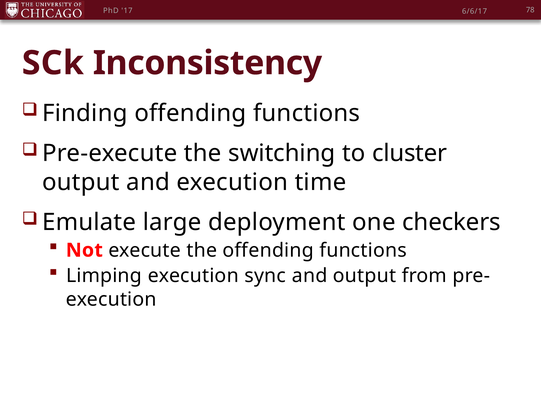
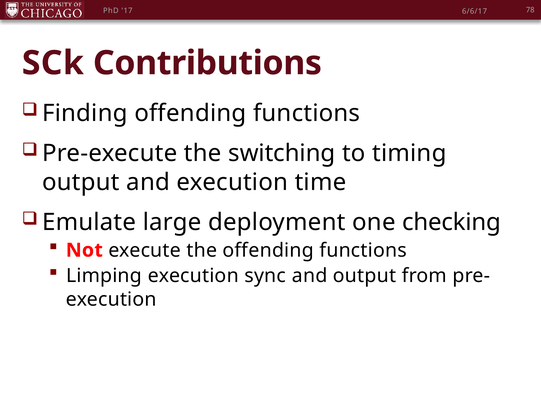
Inconsistency: Inconsistency -> Contributions
cluster: cluster -> timing
checkers: checkers -> checking
